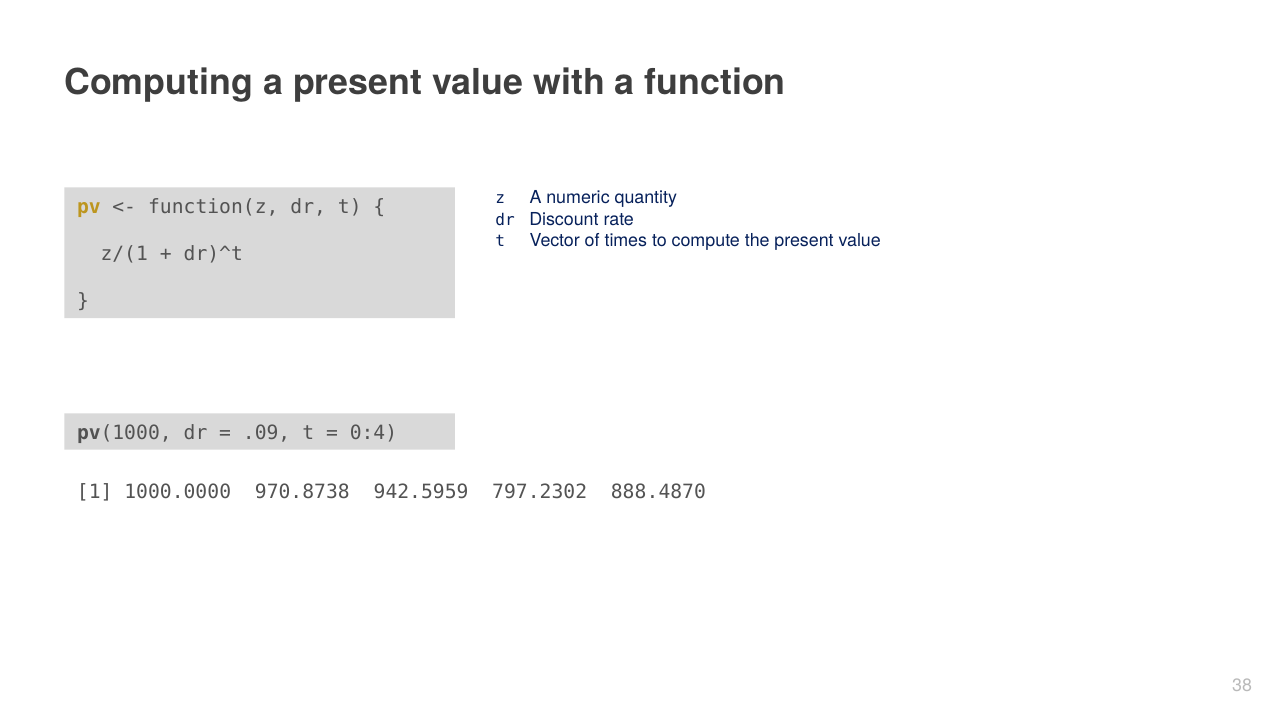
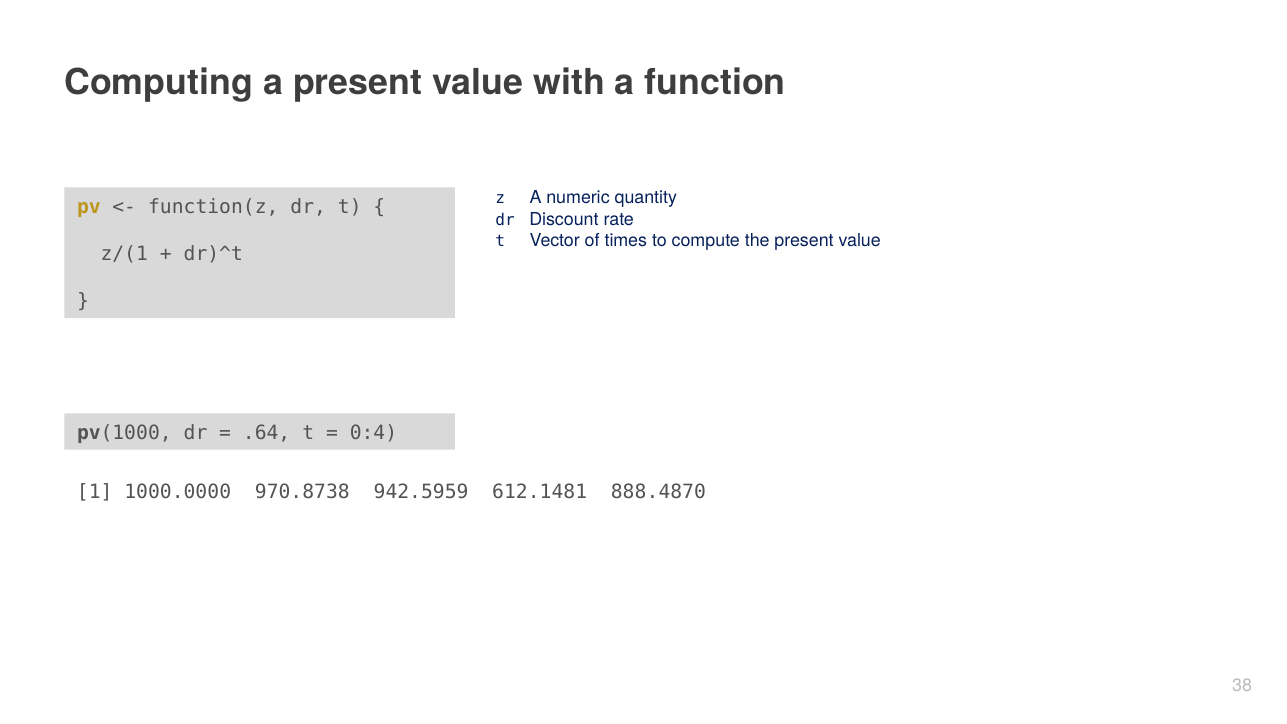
.09: .09 -> .64
797.2302: 797.2302 -> 612.1481
